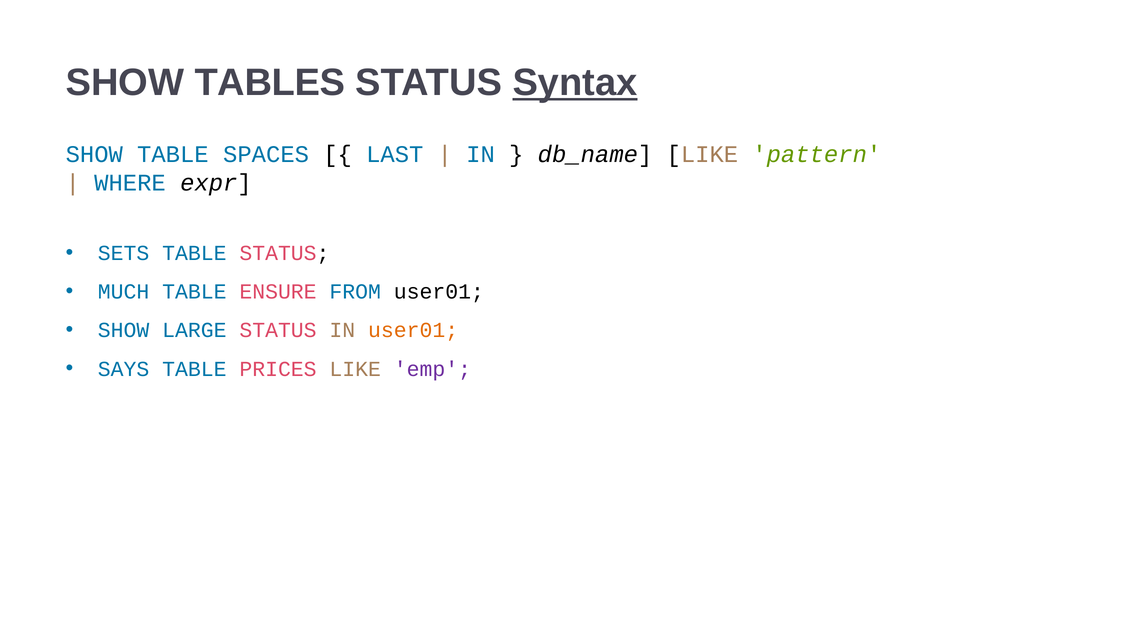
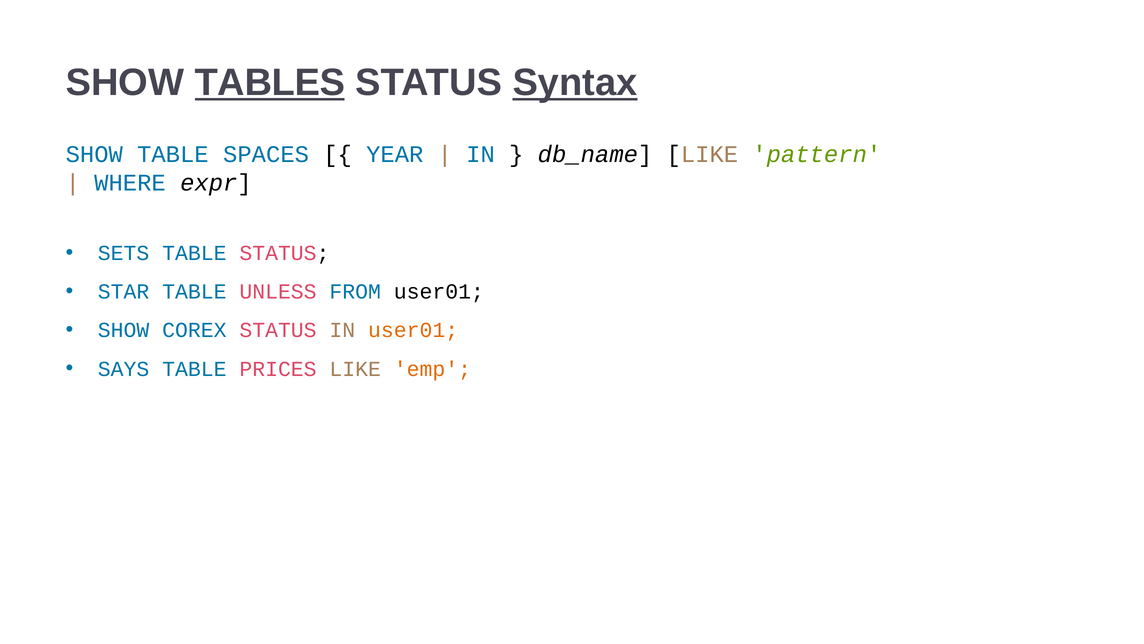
TABLES underline: none -> present
LAST: LAST -> YEAR
MUCH: MUCH -> STAR
ENSURE: ENSURE -> UNLESS
LARGE: LARGE -> COREX
emp colour: purple -> orange
